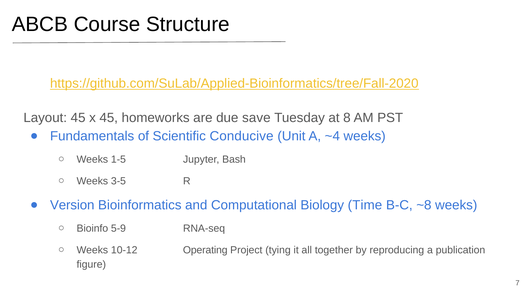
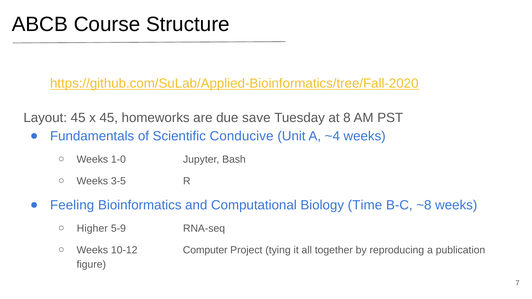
1-5: 1-5 -> 1-0
Version: Version -> Feeling
Bioinfo: Bioinfo -> Higher
Operating: Operating -> Computer
